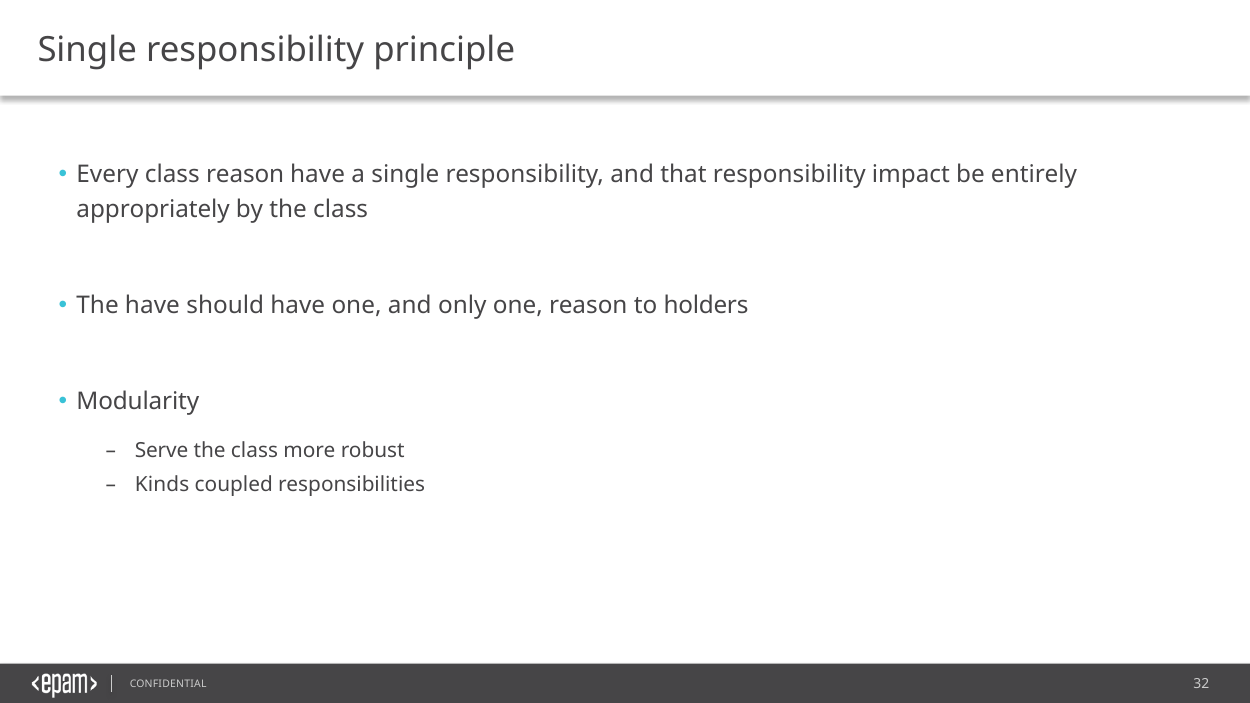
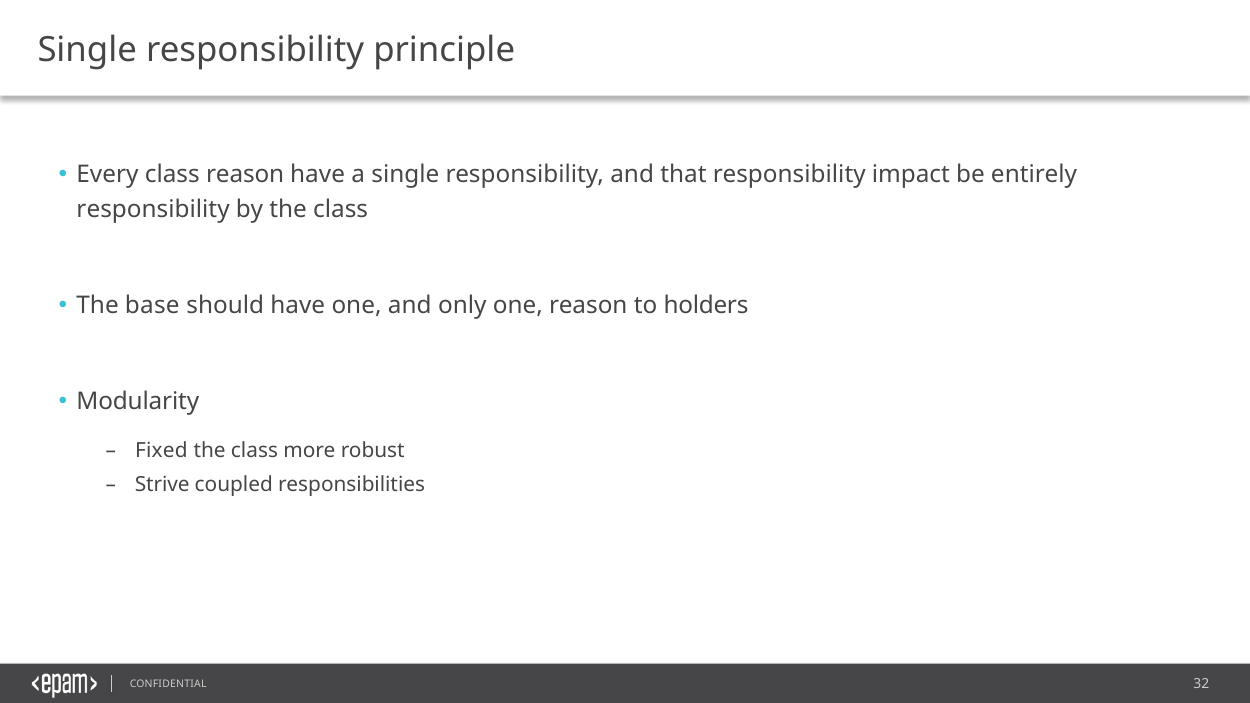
appropriately at (153, 209): appropriately -> responsibility
The have: have -> base
Serve: Serve -> Fixed
Kinds: Kinds -> Strive
